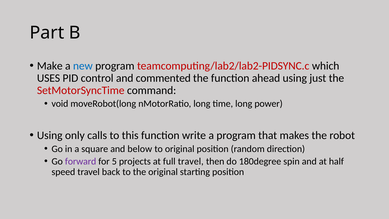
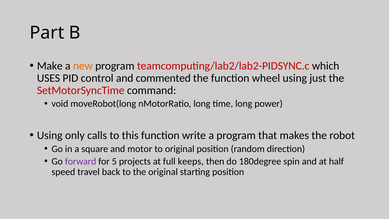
new colour: blue -> orange
ahead: ahead -> wheel
below: below -> motor
full travel: travel -> keeps
